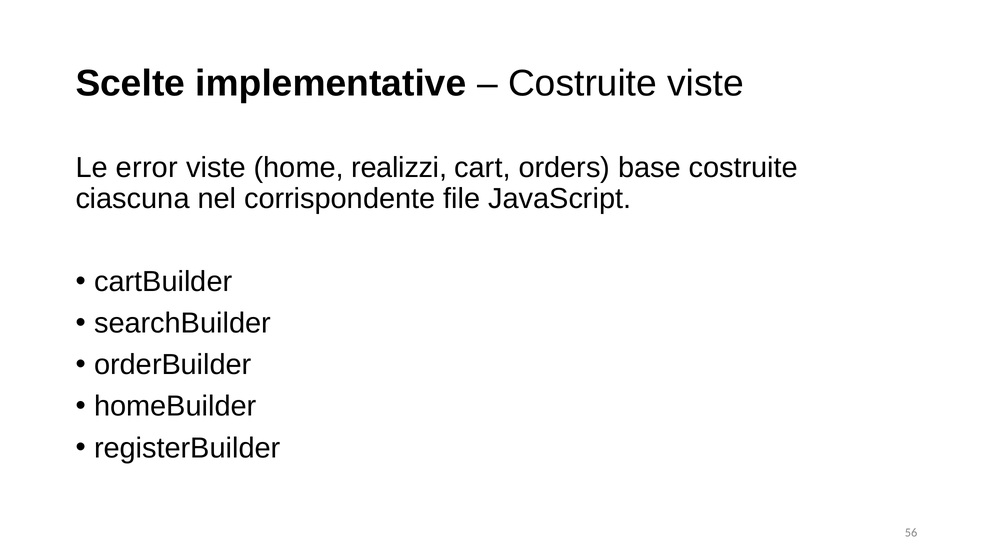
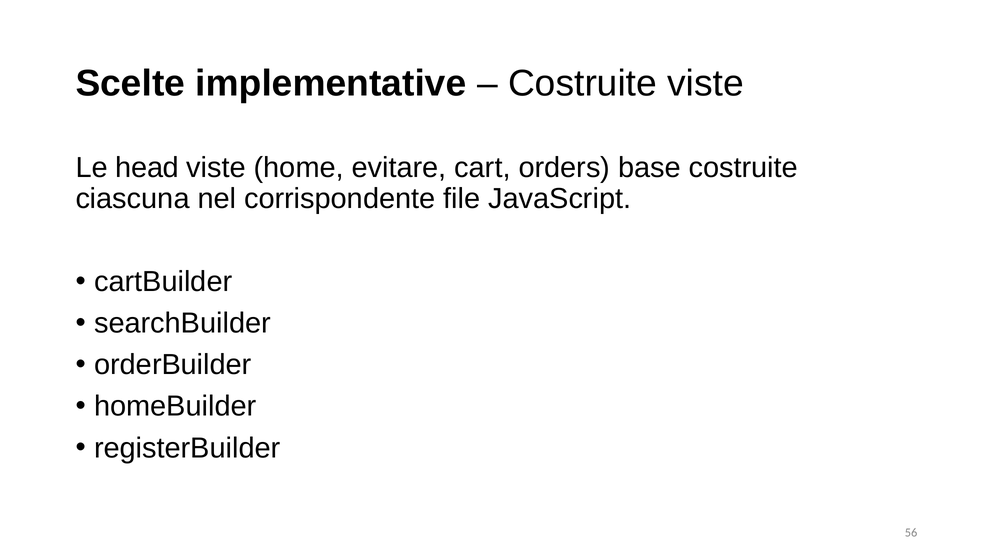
error: error -> head
realizzi: realizzi -> evitare
